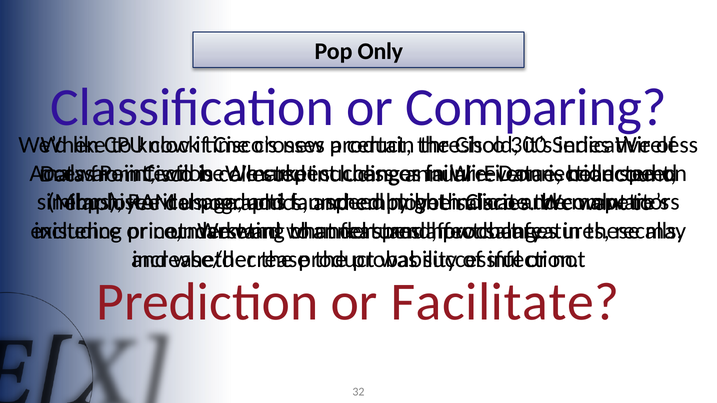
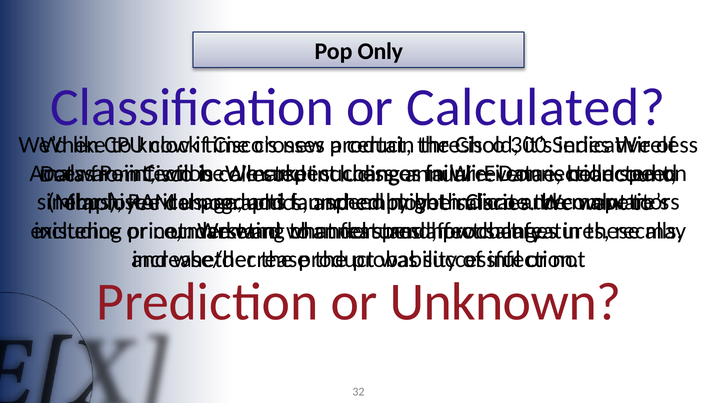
Comparing: Comparing -> Calculated
Facilitate: Facilitate -> Unknown
